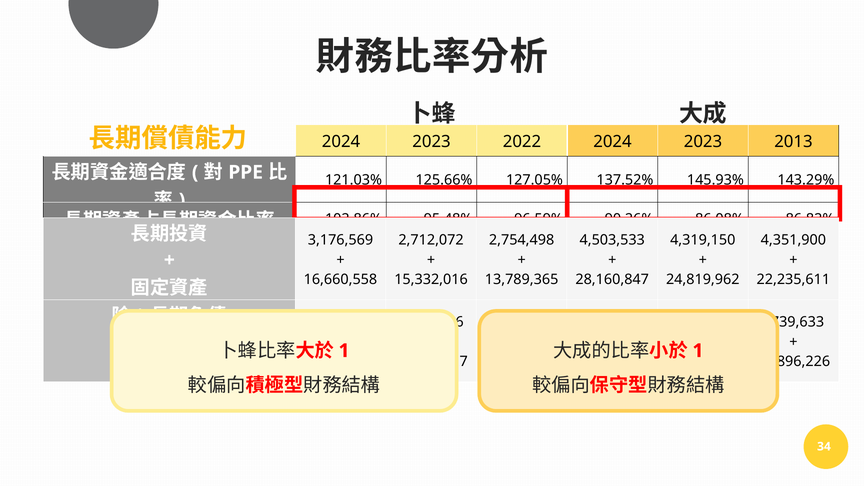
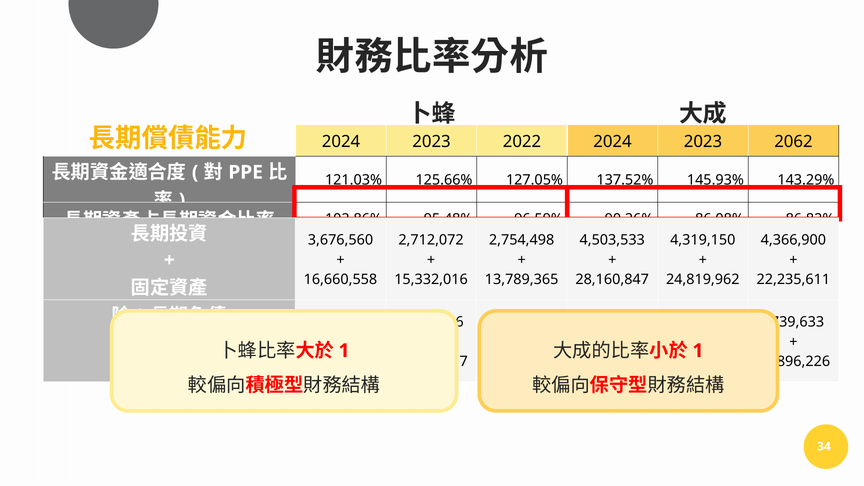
2013: 2013 -> 2062
3,176,569: 3,176,569 -> 3,676,560
4,351,900: 4,351,900 -> 4,366,900
